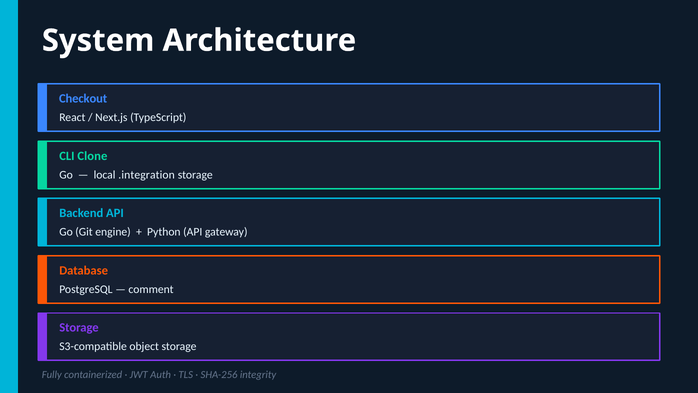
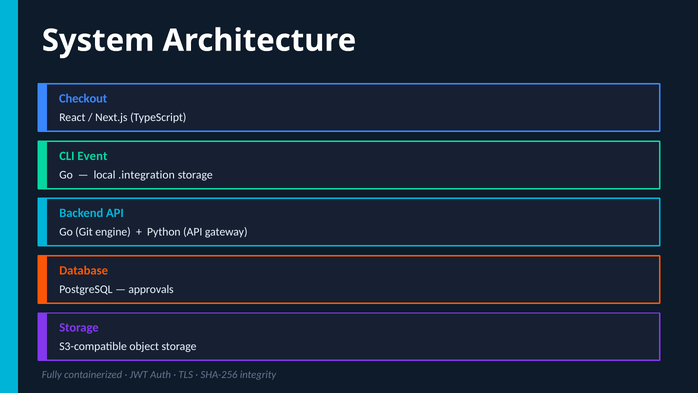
Clone: Clone -> Event
comment: comment -> approvals
